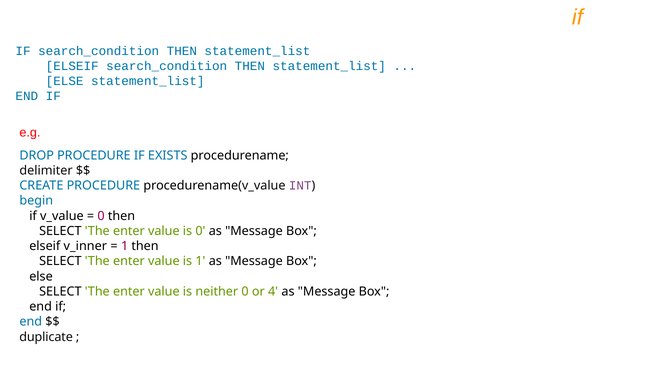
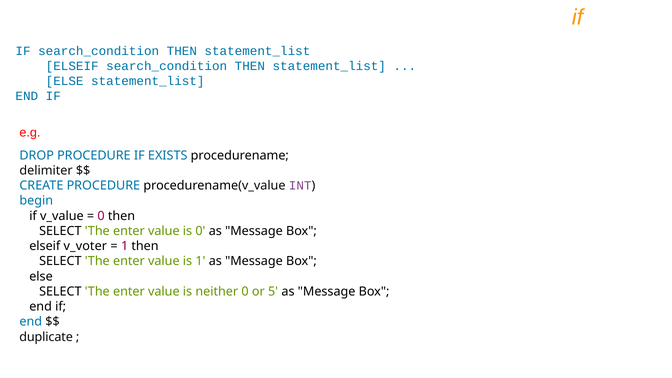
v_inner: v_inner -> v_voter
4: 4 -> 5
